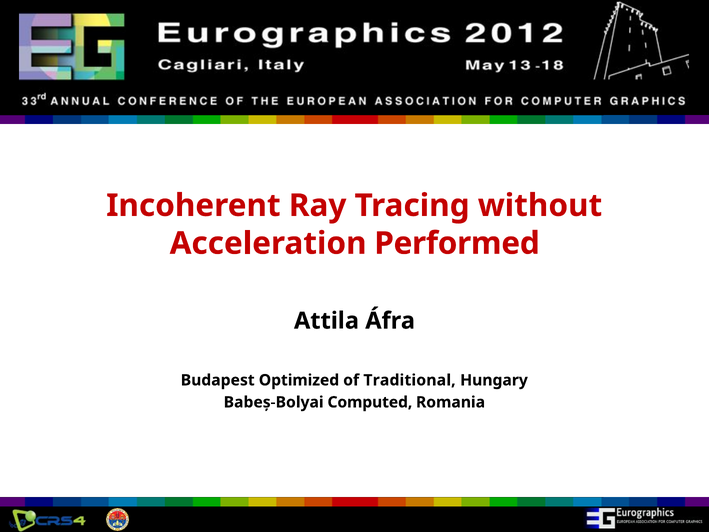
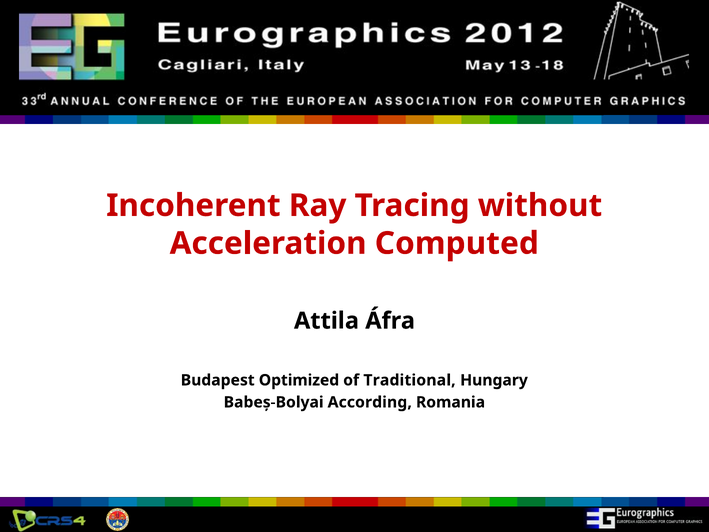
Performed: Performed -> Computed
Computed: Computed -> According
